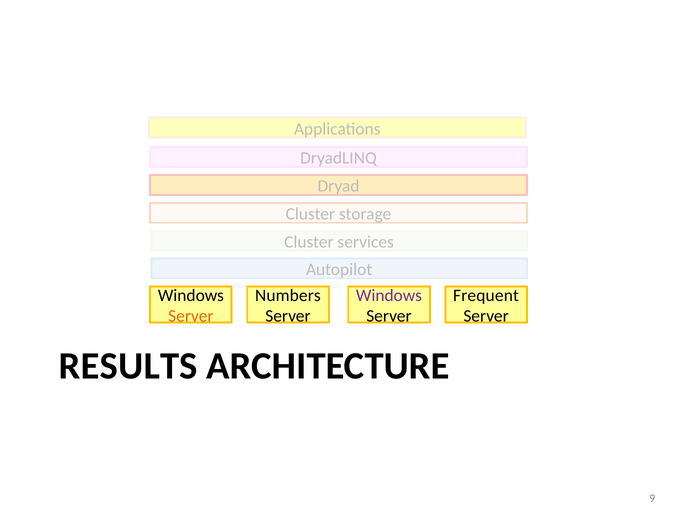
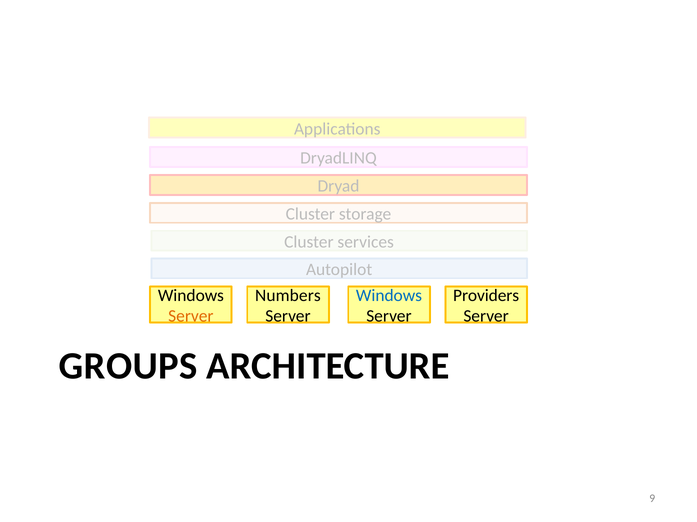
Windows at (389, 296) colour: purple -> blue
Frequent: Frequent -> Providers
RESULTS: RESULTS -> GROUPS
